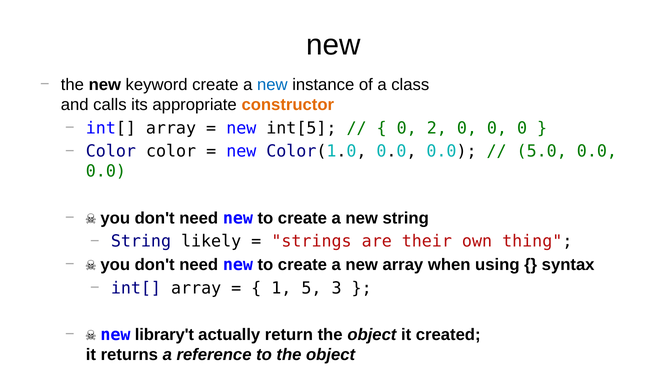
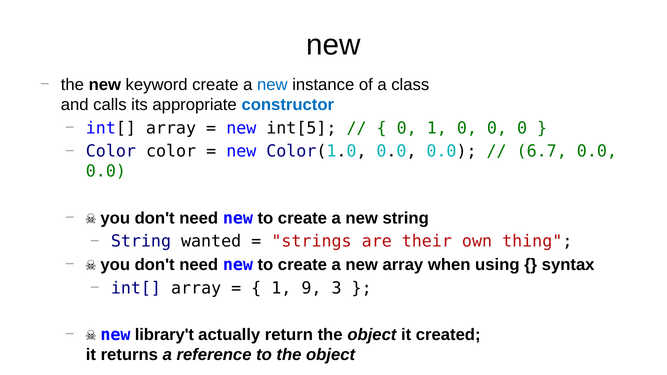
constructor colour: orange -> blue
0 2: 2 -> 1
5.0: 5.0 -> 6.7
likely: likely -> wanted
5: 5 -> 9
